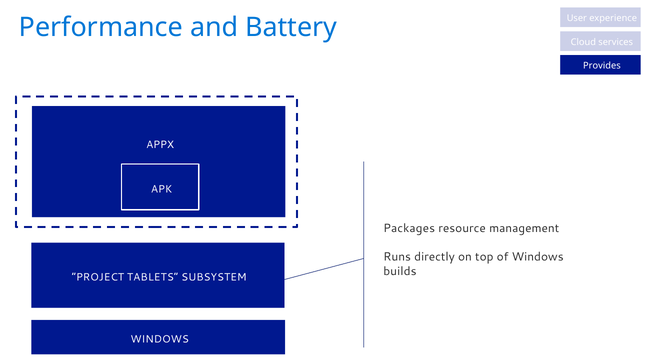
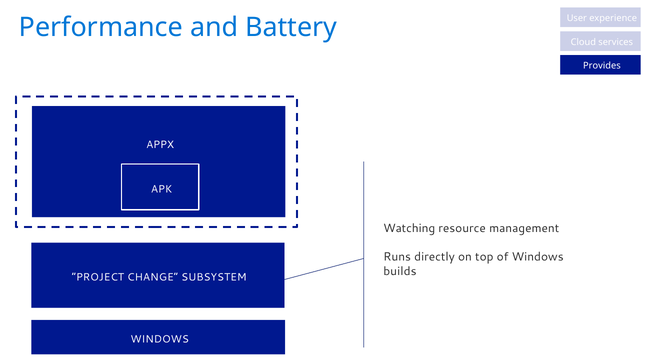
Packages: Packages -> Watching
TABLETS: TABLETS -> CHANGE
